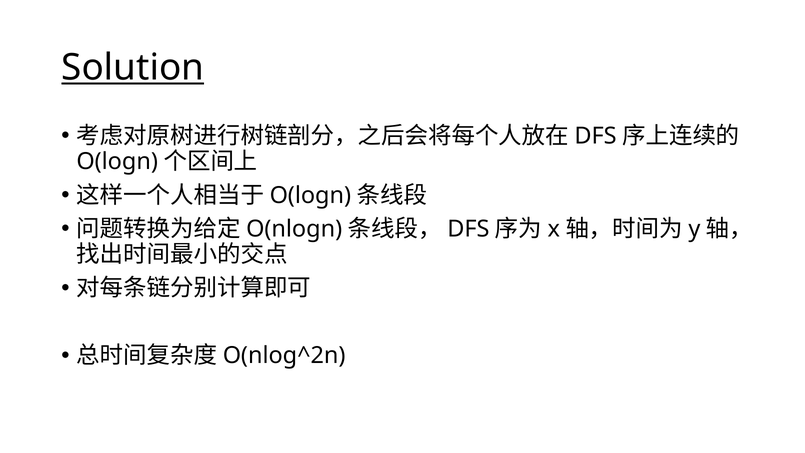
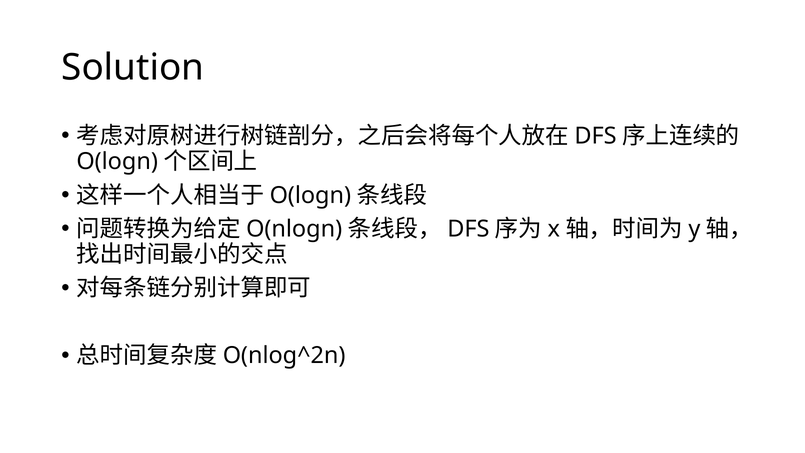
Solution underline: present -> none
